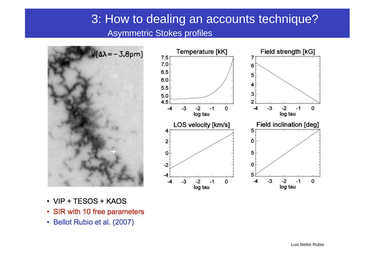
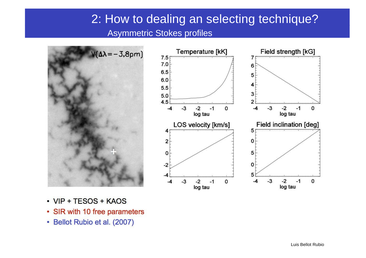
3: 3 -> 2
accounts: accounts -> selecting
